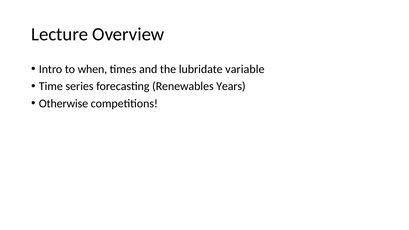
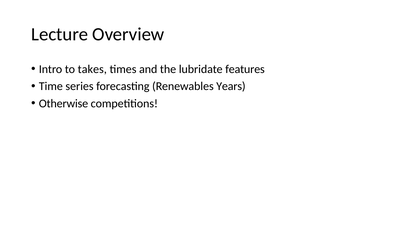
when: when -> takes
variable: variable -> features
